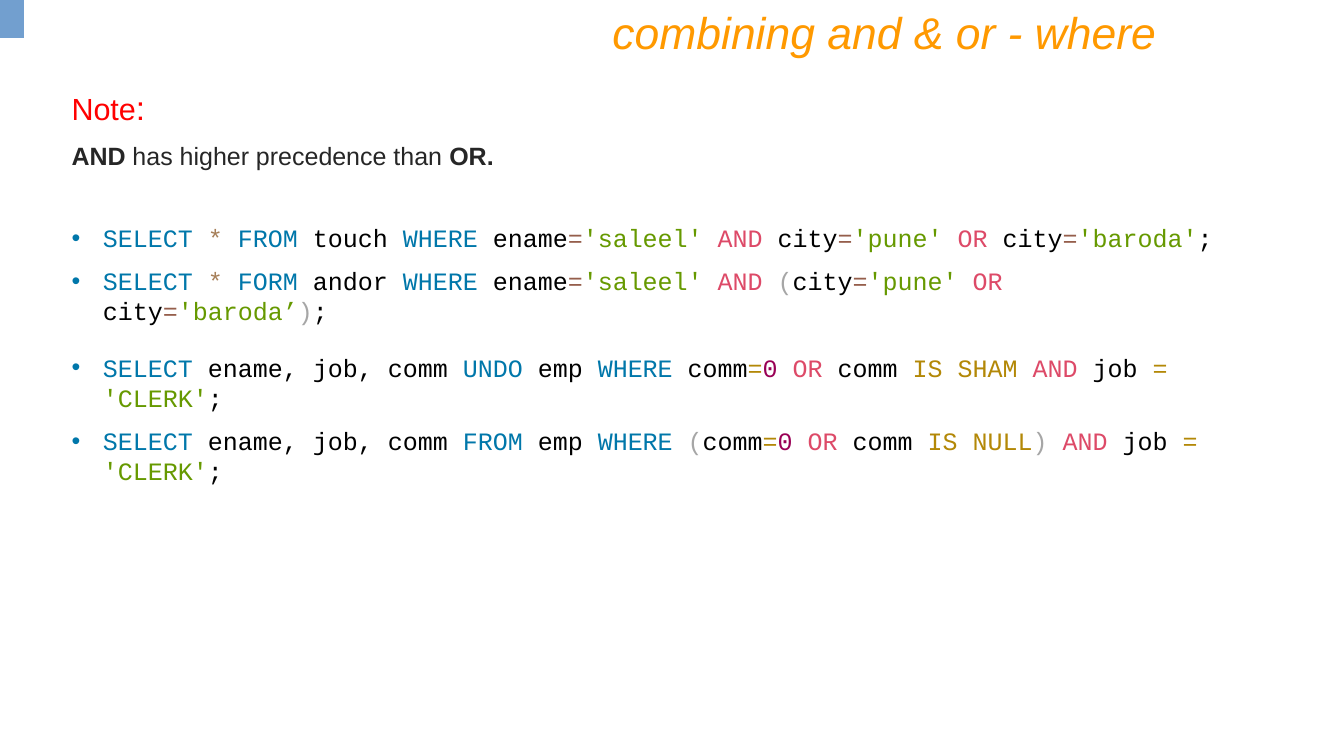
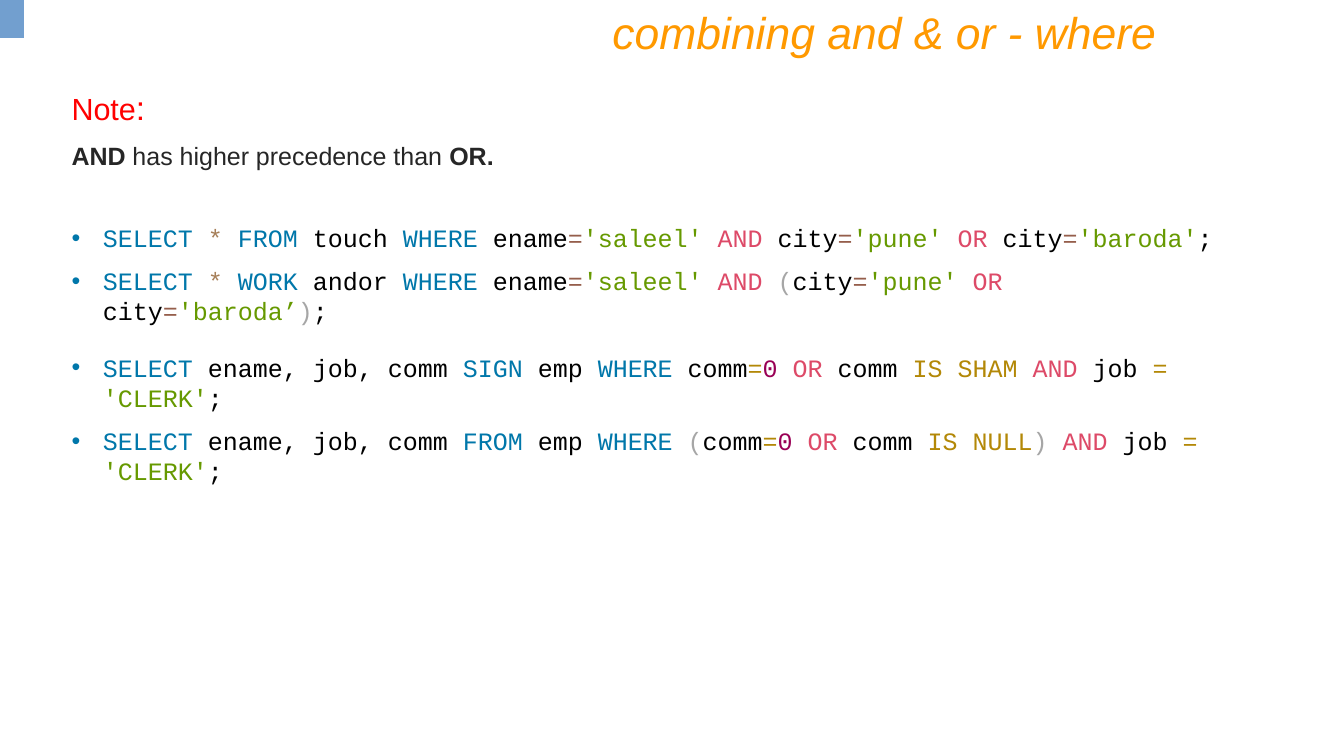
FORM: FORM -> WORK
UNDO: UNDO -> SIGN
